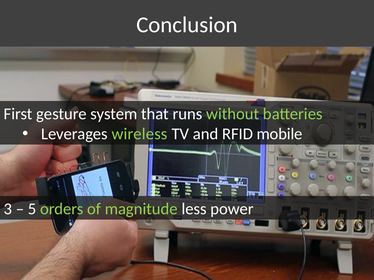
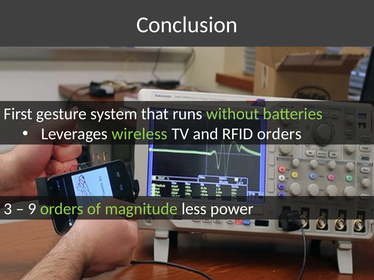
RFID mobile: mobile -> orders
5: 5 -> 9
